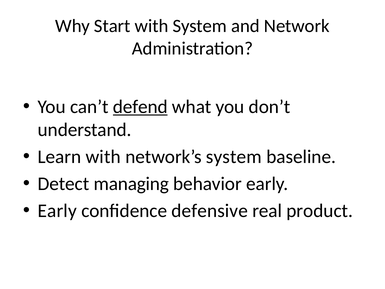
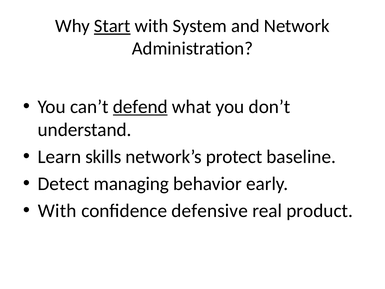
Start underline: none -> present
Learn with: with -> skills
network’s system: system -> protect
Early at (57, 211): Early -> With
